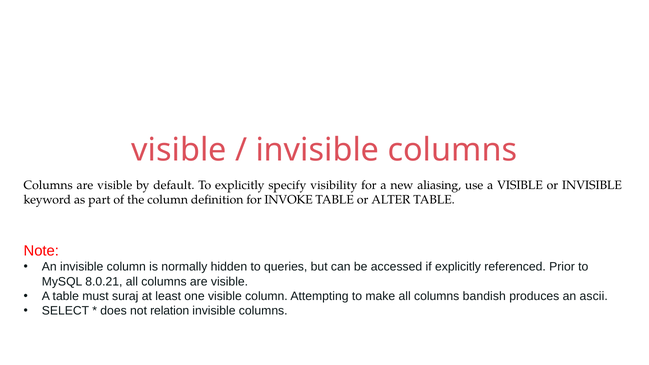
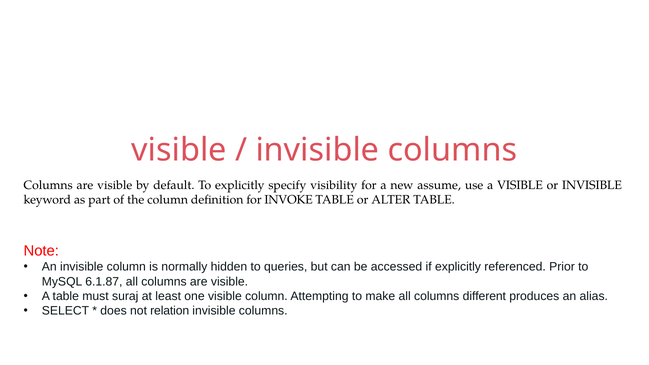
aliasing: aliasing -> assume
8.0.21: 8.0.21 -> 6.1.87
bandish: bandish -> different
ascii: ascii -> alias
